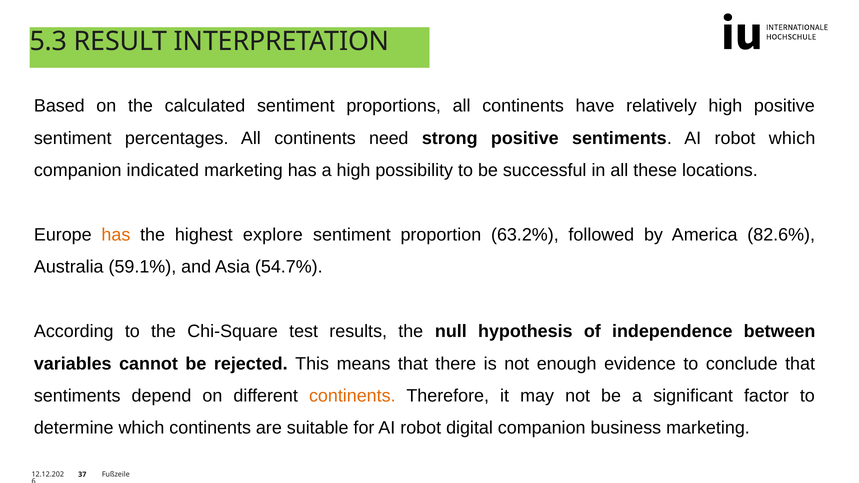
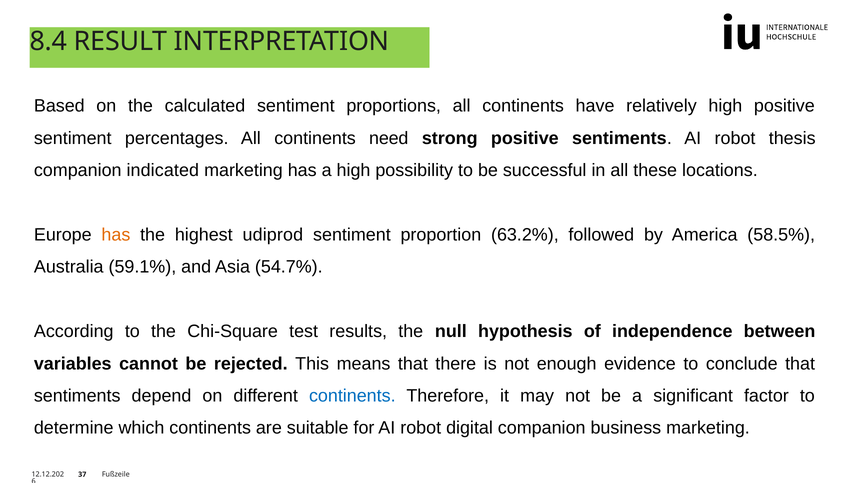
5.3: 5.3 -> 8.4
robot which: which -> thesis
explore: explore -> udiprod
82.6%: 82.6% -> 58.5%
continents at (352, 396) colour: orange -> blue
